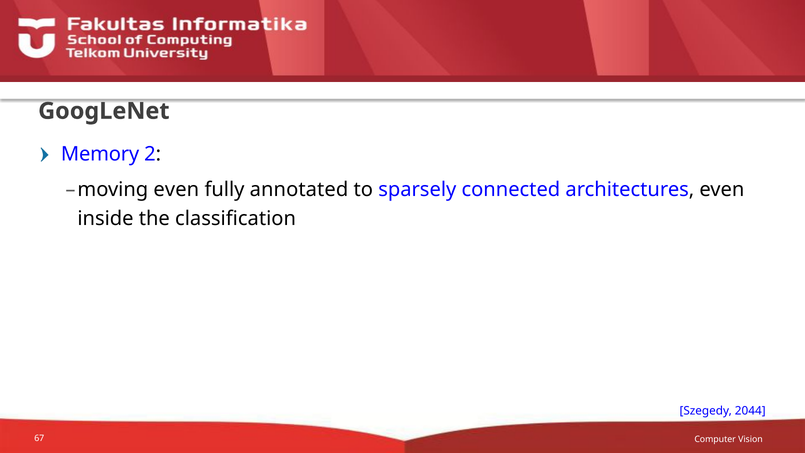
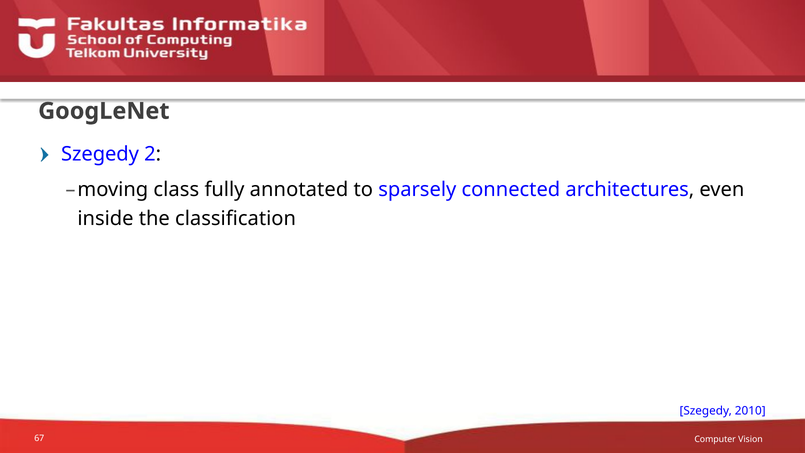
Memory at (100, 154): Memory -> Szegedy
moving even: even -> class
2044: 2044 -> 2010
